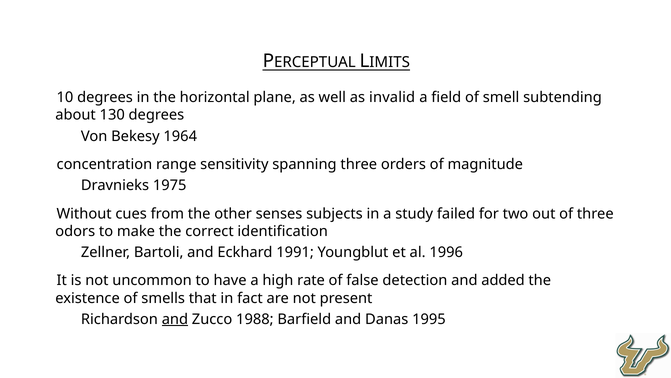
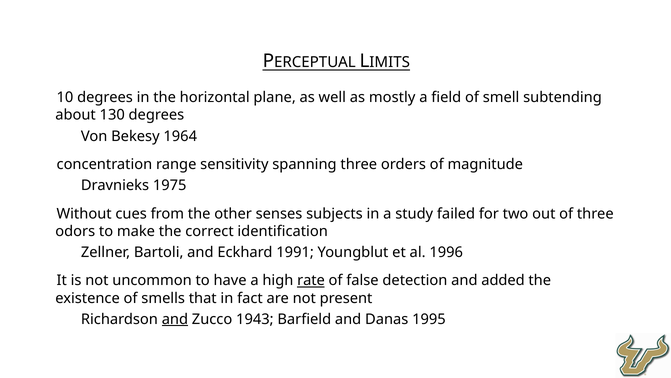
invalid: invalid -> mostly
rate underline: none -> present
1988: 1988 -> 1943
